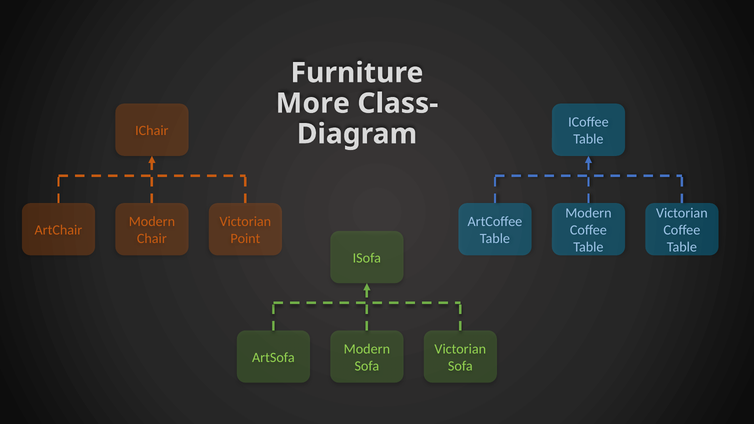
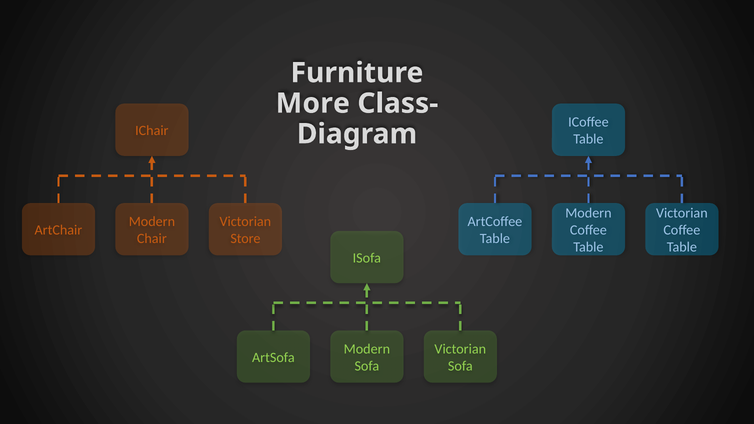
Point: Point -> Store
